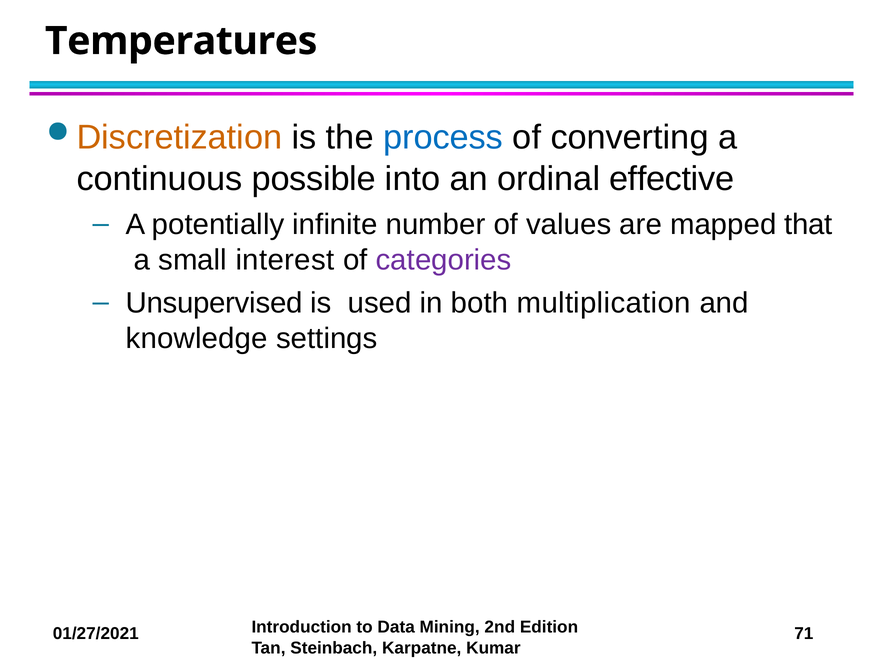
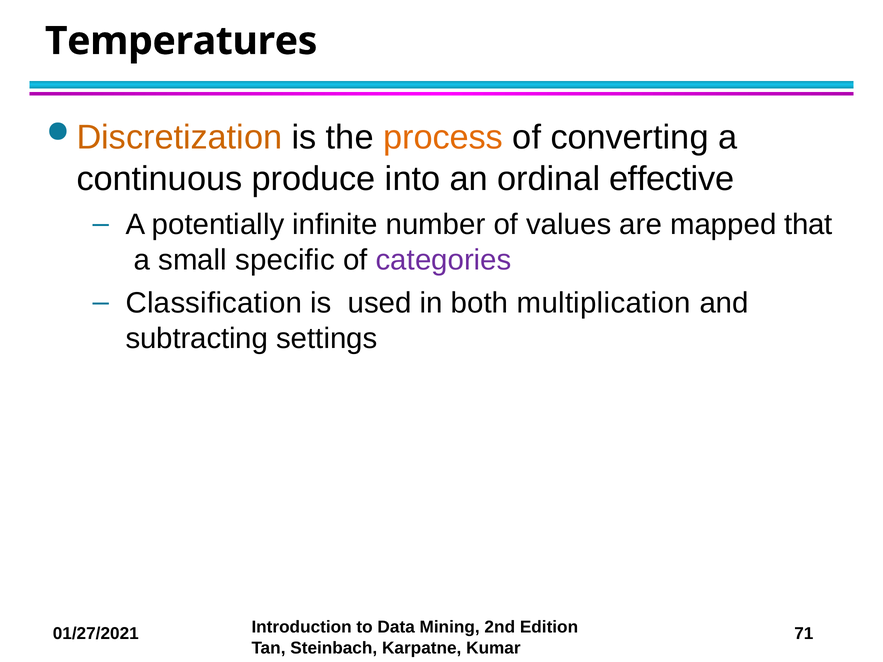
process colour: blue -> orange
possible: possible -> produce
interest: interest -> specific
Unsupervised: Unsupervised -> Classification
knowledge: knowledge -> subtracting
